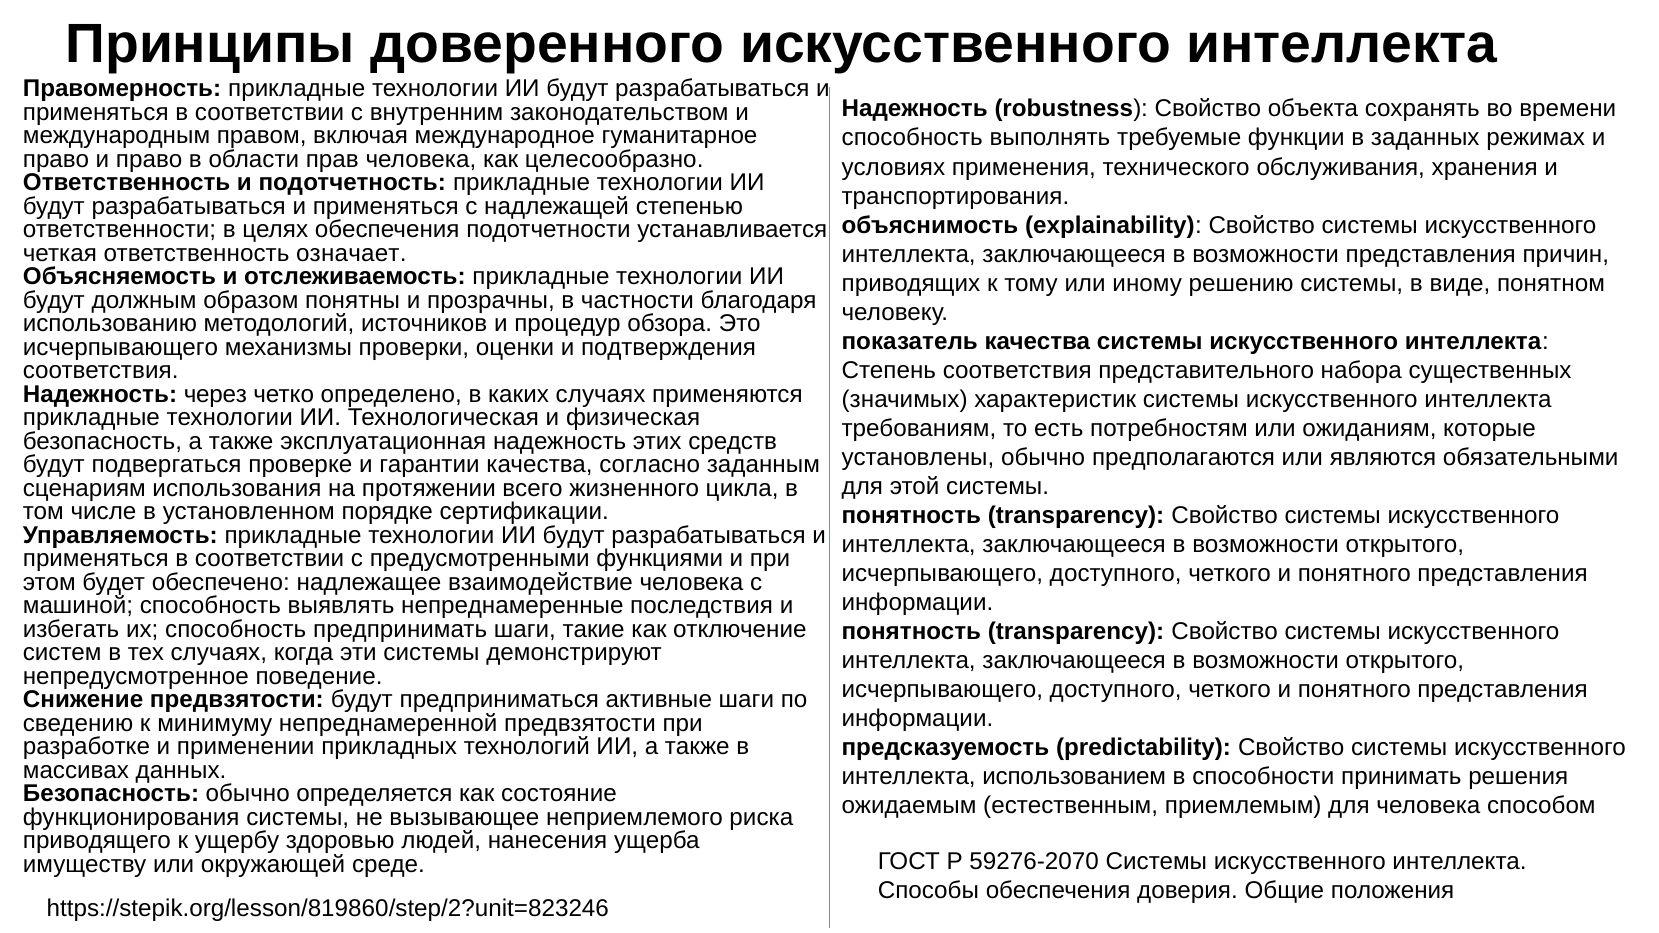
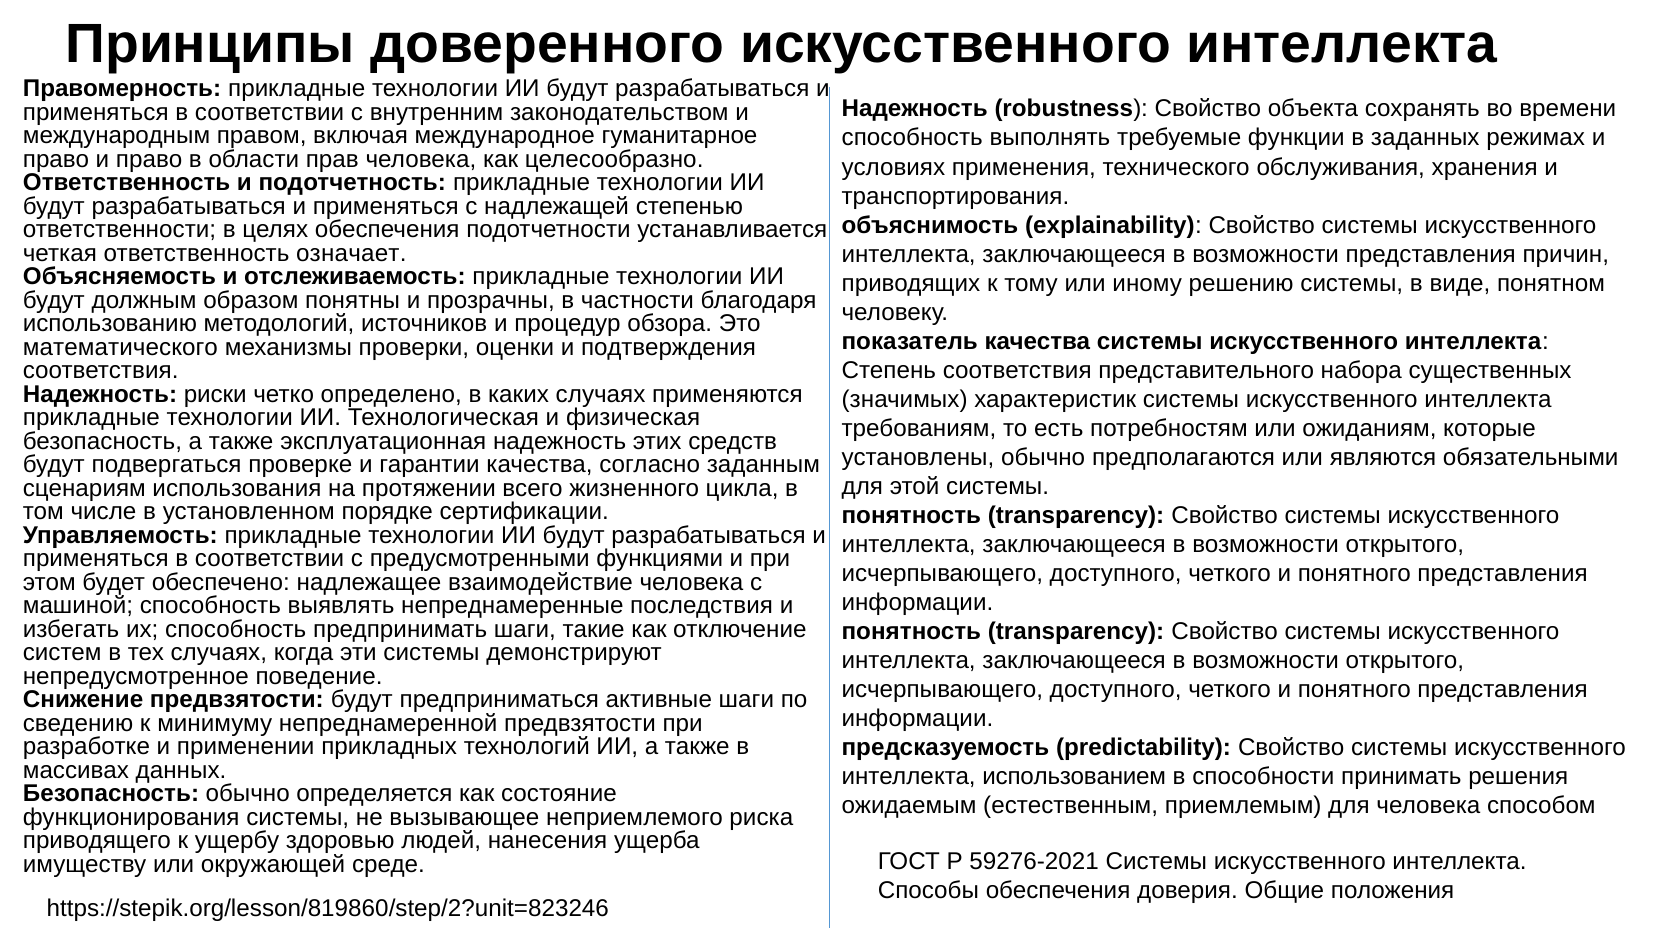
исчерпывающего at (120, 347): исчерпывающего -> математического
через: через -> риски
59276-2070: 59276-2070 -> 59276-2021
